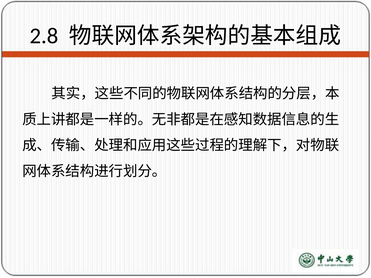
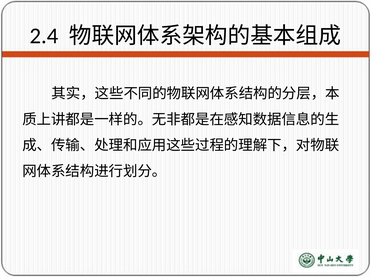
2.8: 2.8 -> 2.4
